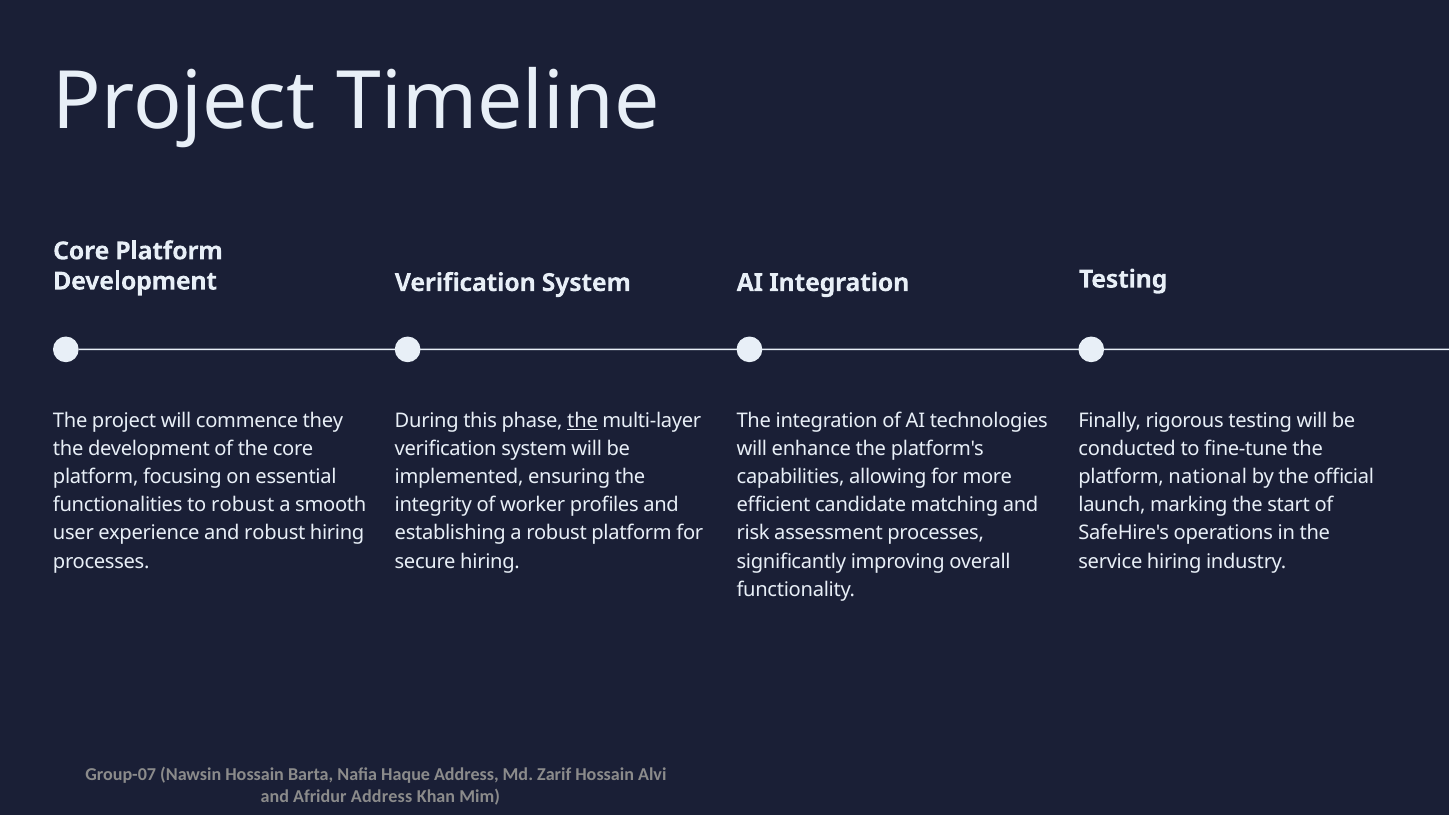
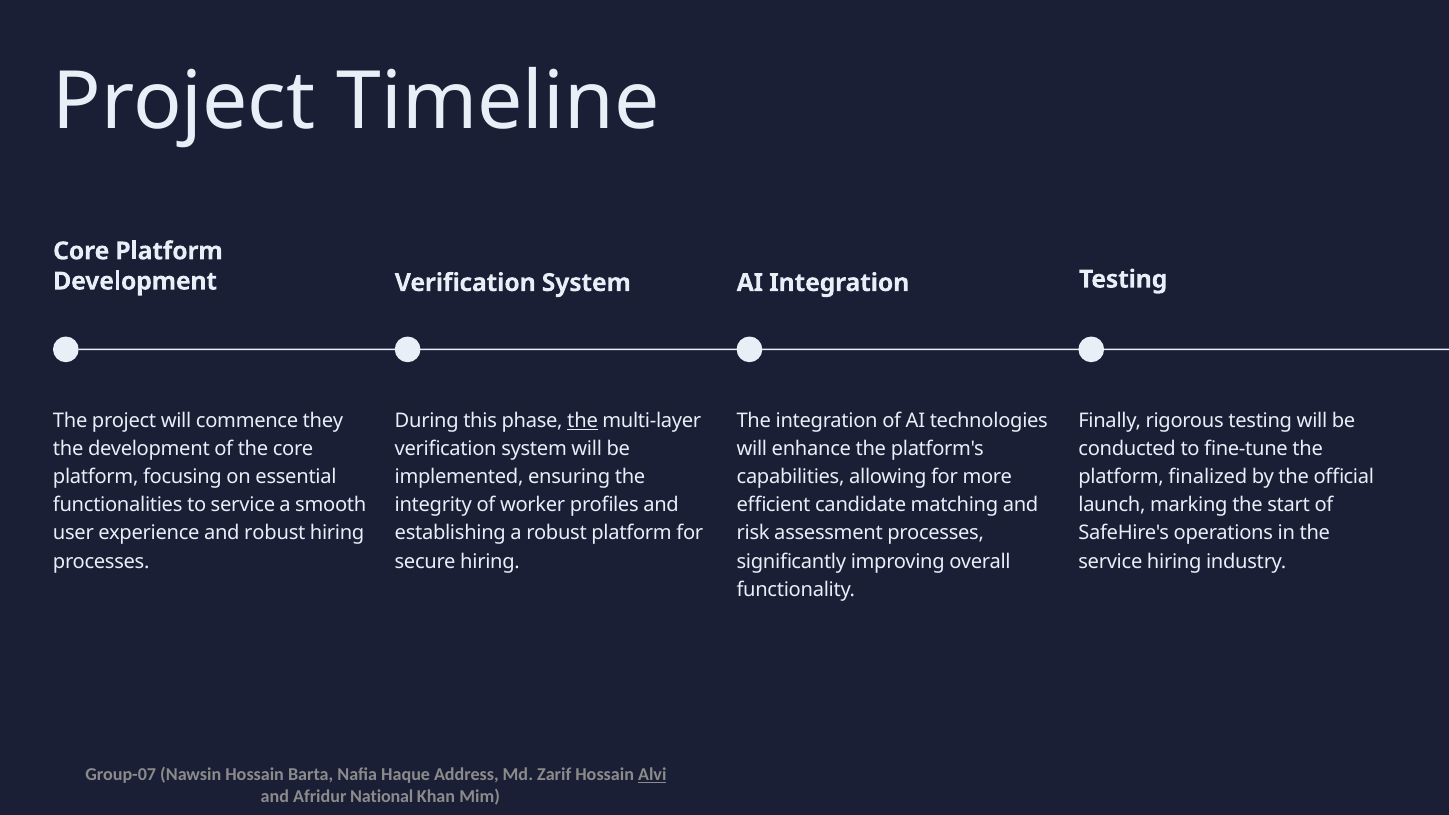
national: national -> finalized
to robust: robust -> service
Alvi underline: none -> present
Afridur Address: Address -> National
